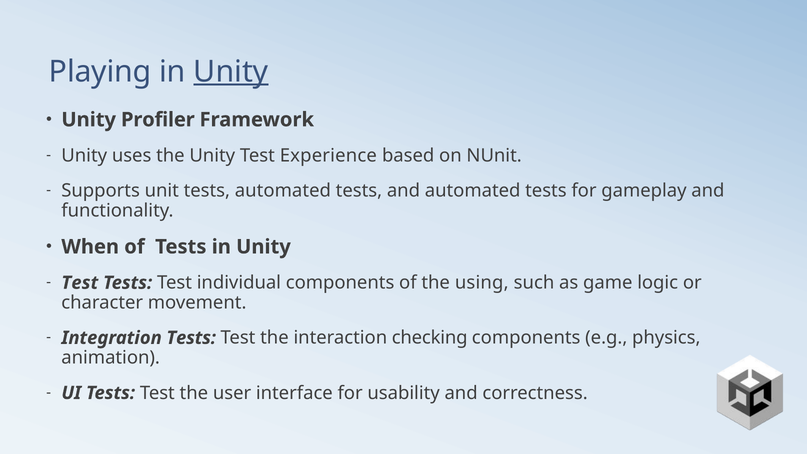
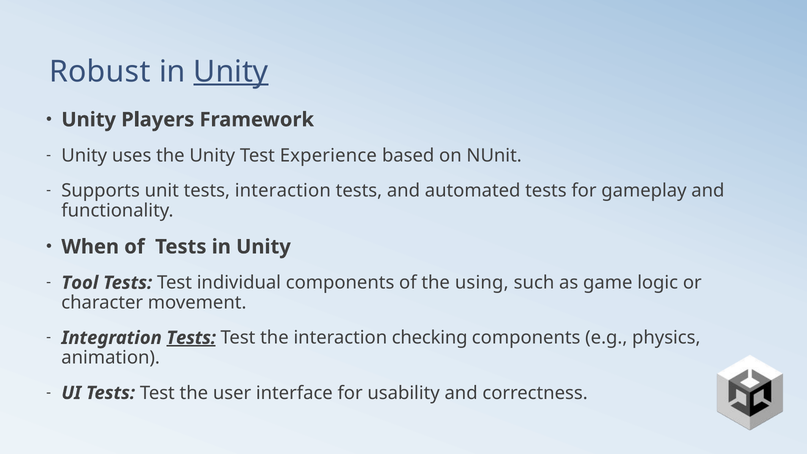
Playing: Playing -> Robust
Profiler: Profiler -> Players
tests automated: automated -> interaction
Test at (80, 283): Test -> Tool
Tests at (191, 338) underline: none -> present
